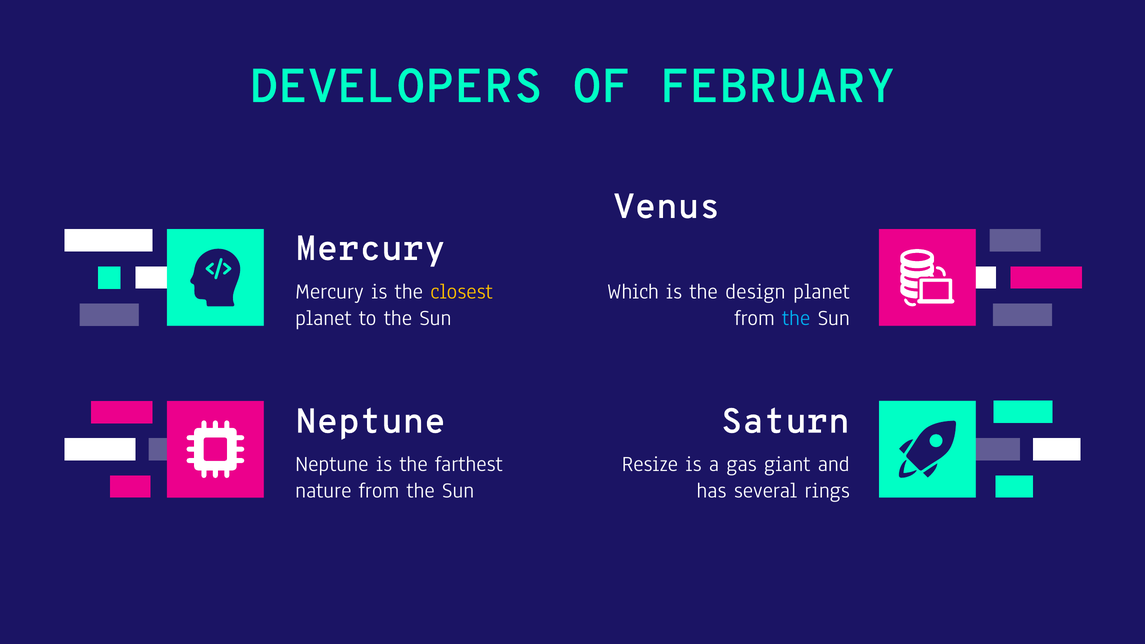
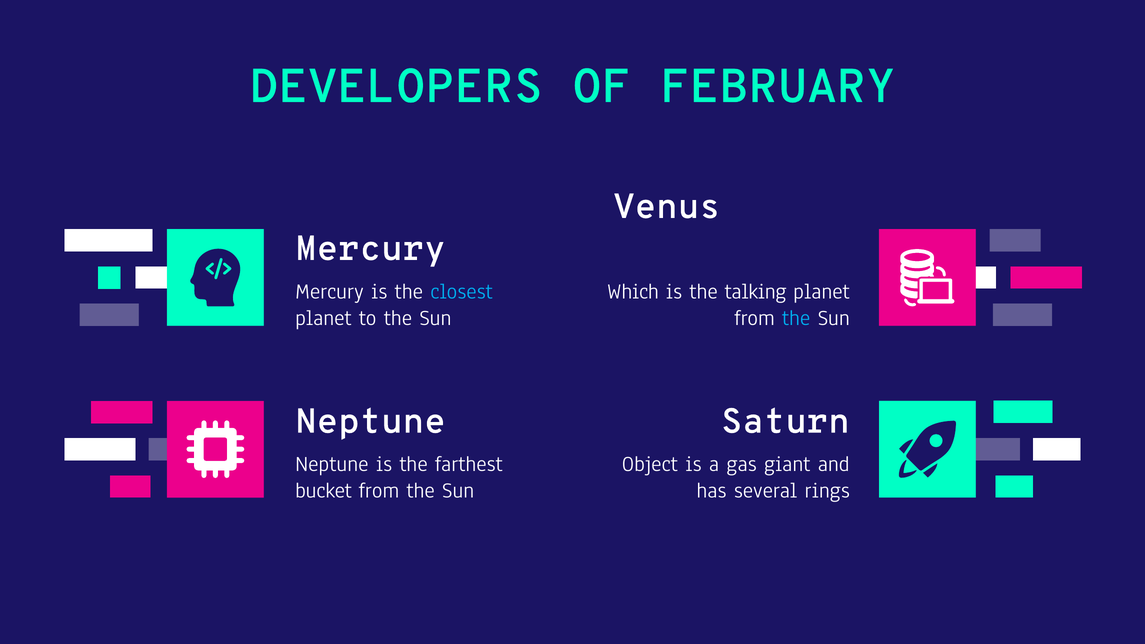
closest colour: yellow -> light blue
design: design -> talking
Resize: Resize -> Object
nature: nature -> bucket
